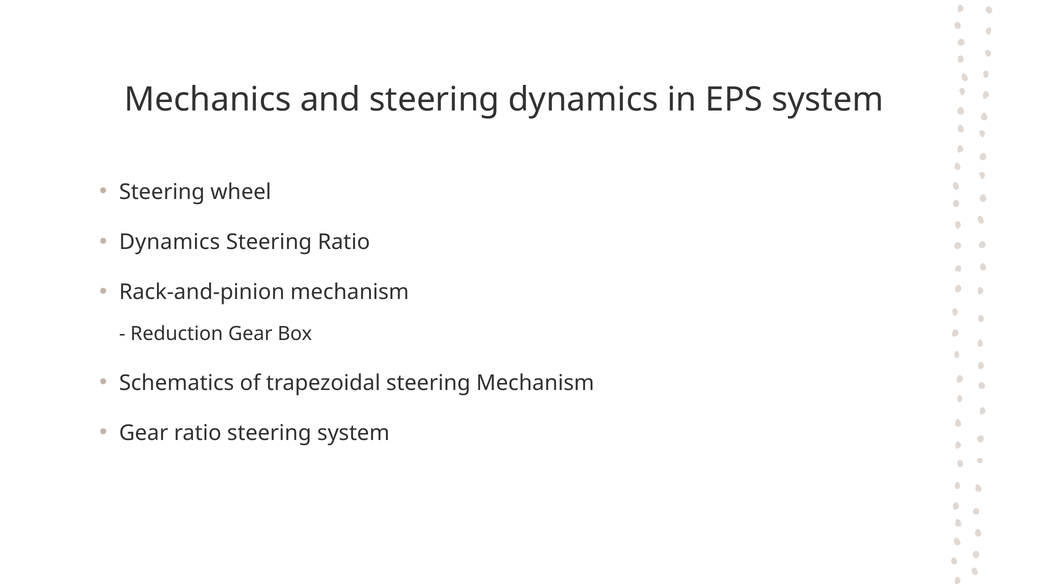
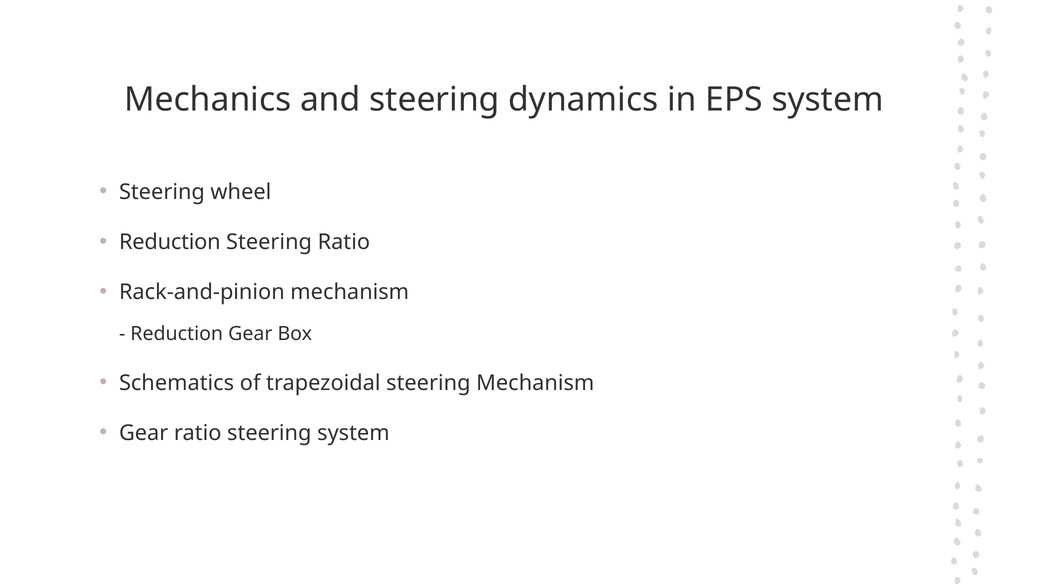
Dynamics at (170, 242): Dynamics -> Reduction
